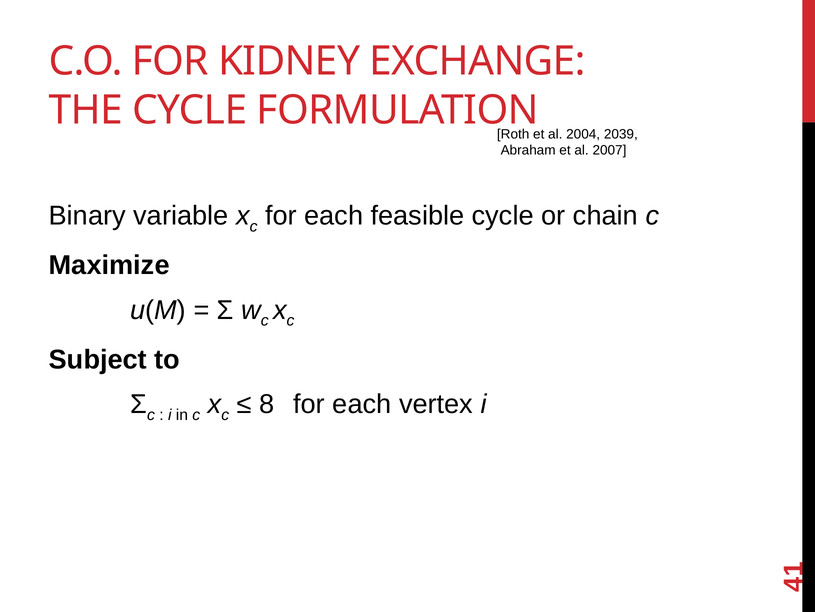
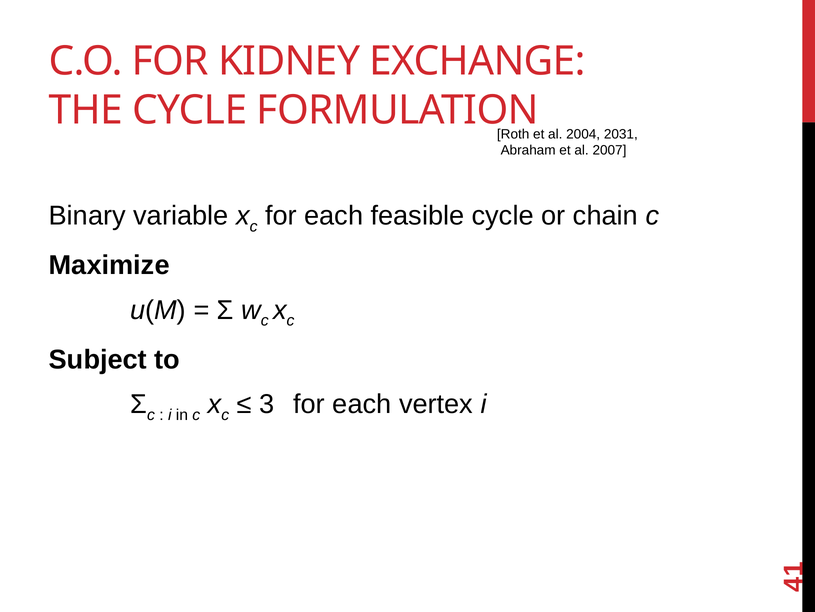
2039: 2039 -> 2031
8: 8 -> 3
